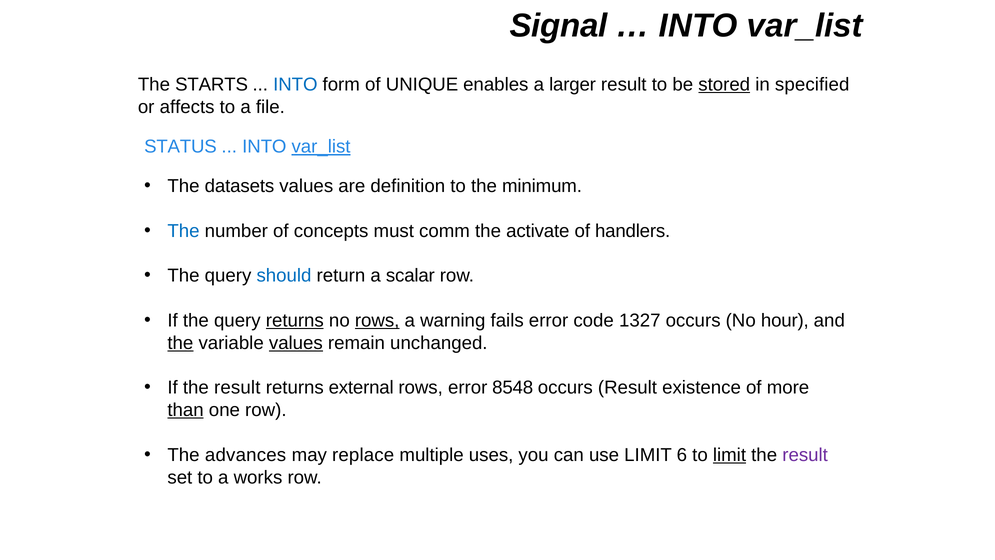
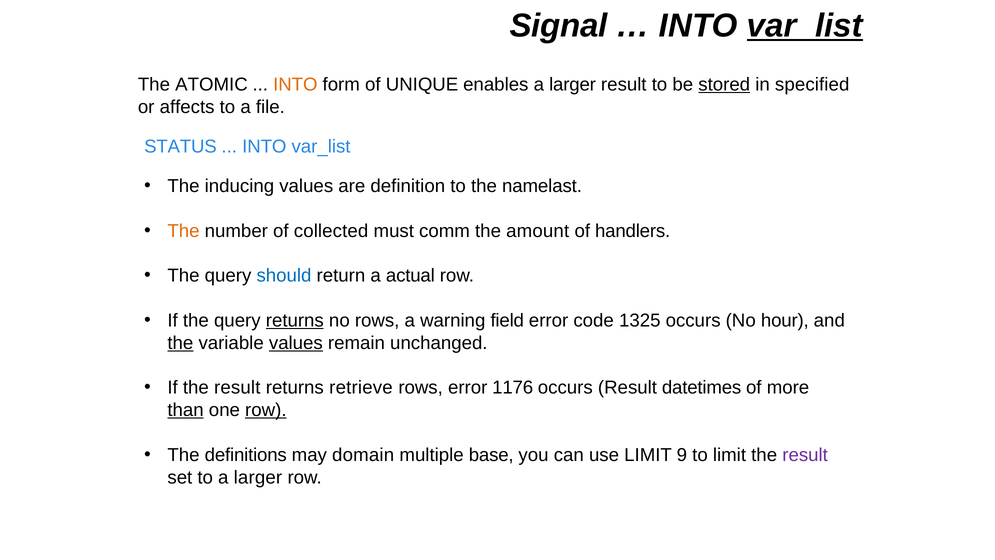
var_list at (805, 26) underline: none -> present
STARTS: STARTS -> ATOMIC
INTO at (295, 85) colour: blue -> orange
var_list at (321, 147) underline: present -> none
datasets: datasets -> inducing
minimum: minimum -> namelast
The at (184, 231) colour: blue -> orange
concepts: concepts -> collected
activate: activate -> amount
scalar: scalar -> actual
rows at (377, 320) underline: present -> none
fails: fails -> field
1327: 1327 -> 1325
external: external -> retrieve
8548: 8548 -> 1176
existence: existence -> datetimes
row at (266, 410) underline: none -> present
advances: advances -> definitions
replace: replace -> domain
uses: uses -> base
6: 6 -> 9
limit at (729, 455) underline: present -> none
to a works: works -> larger
